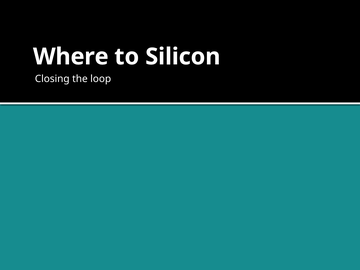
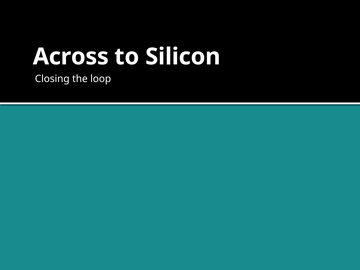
Where: Where -> Across
